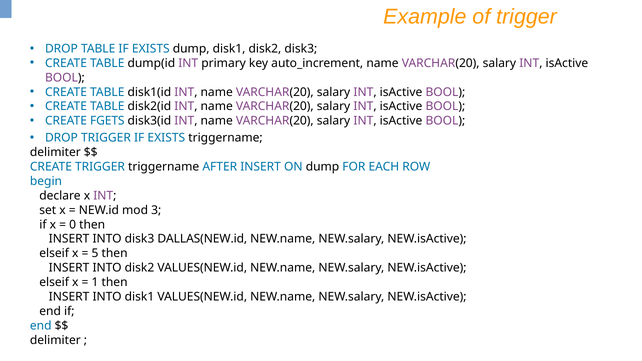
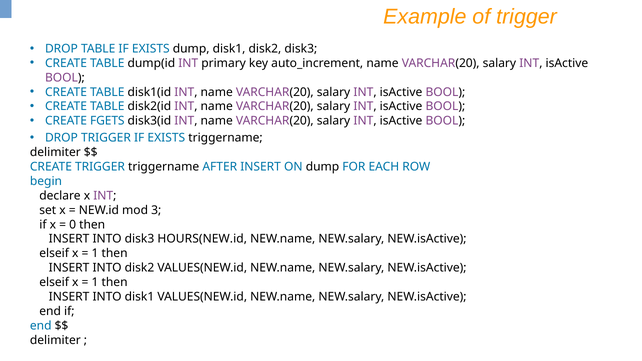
DALLAS(NEW.id: DALLAS(NEW.id -> HOURS(NEW.id
5 at (95, 254): 5 -> 1
